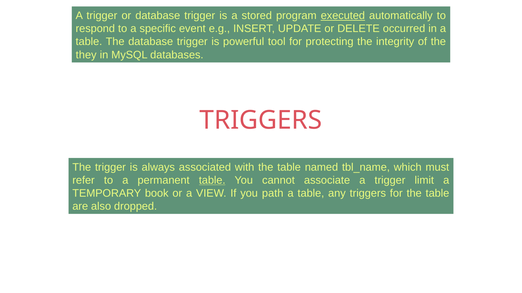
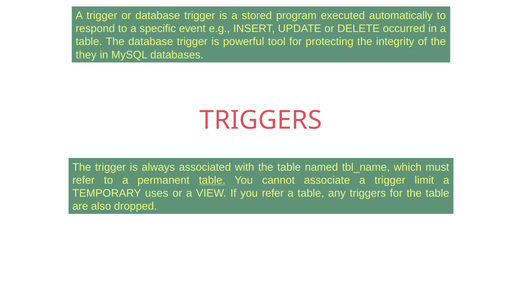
executed underline: present -> none
book: book -> uses
you path: path -> refer
